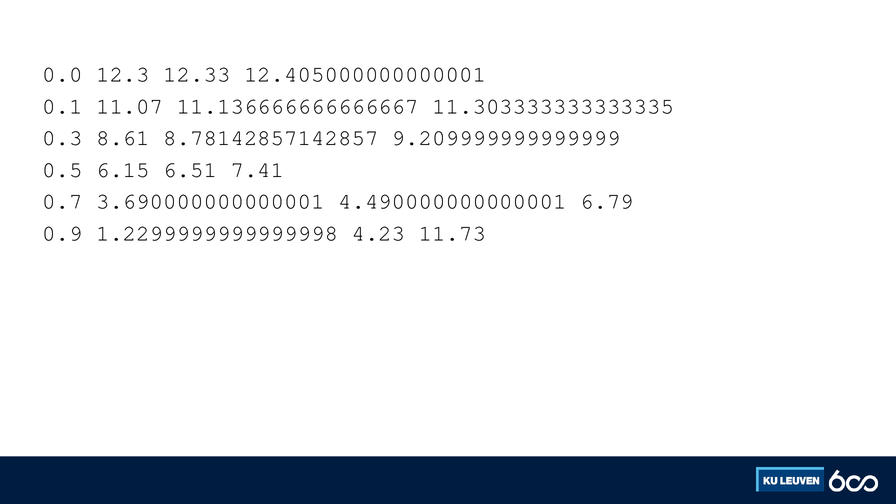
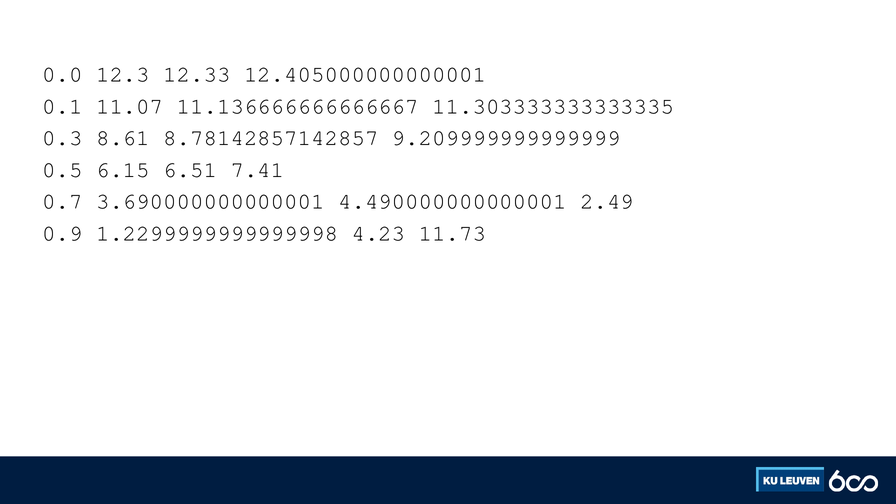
6.79: 6.79 -> 2.49
